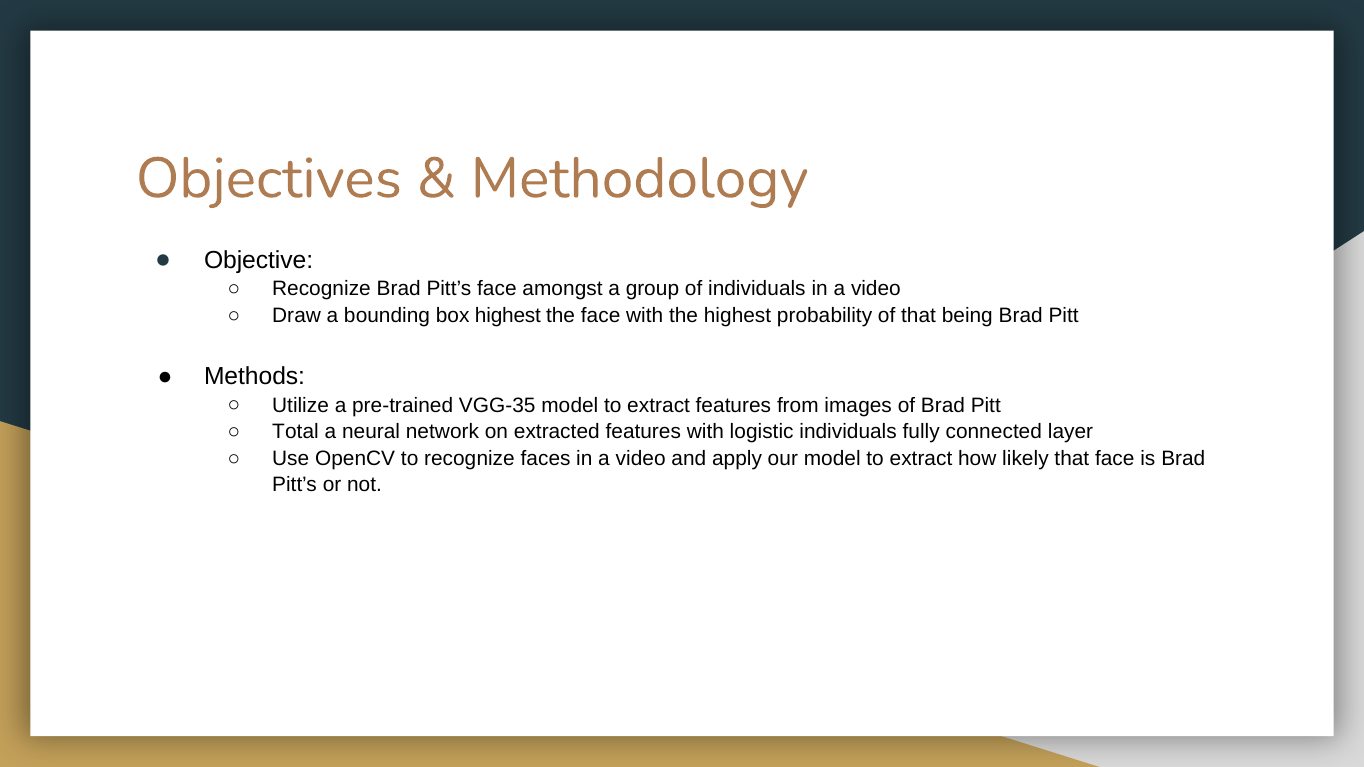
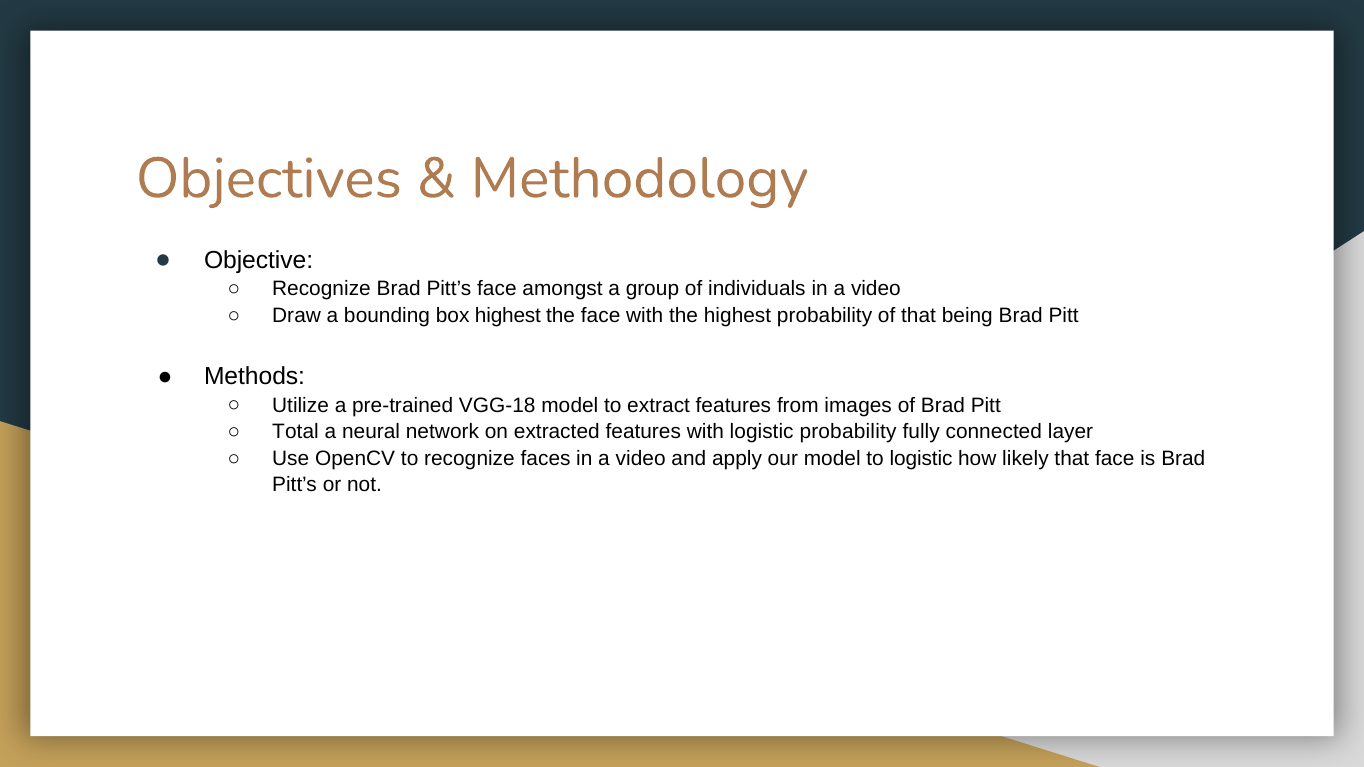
VGG-35: VGG-35 -> VGG-18
logistic individuals: individuals -> probability
our model to extract: extract -> logistic
